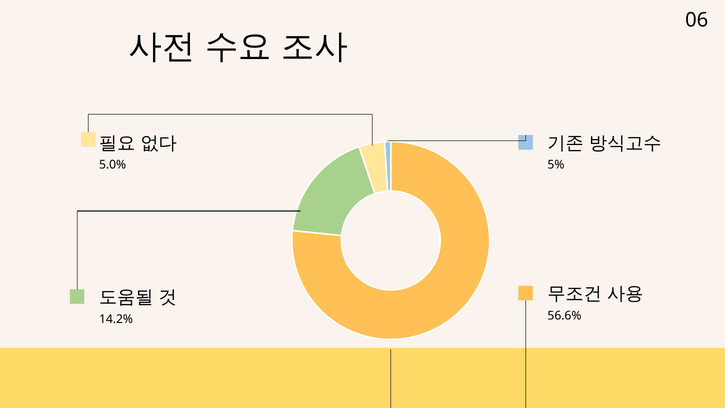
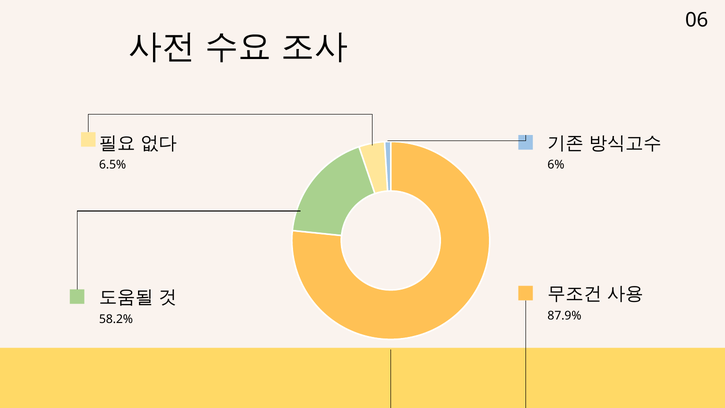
5.0%: 5.0% -> 6.5%
5%: 5% -> 6%
56.6%: 56.6% -> 87.9%
14.2%: 14.2% -> 58.2%
